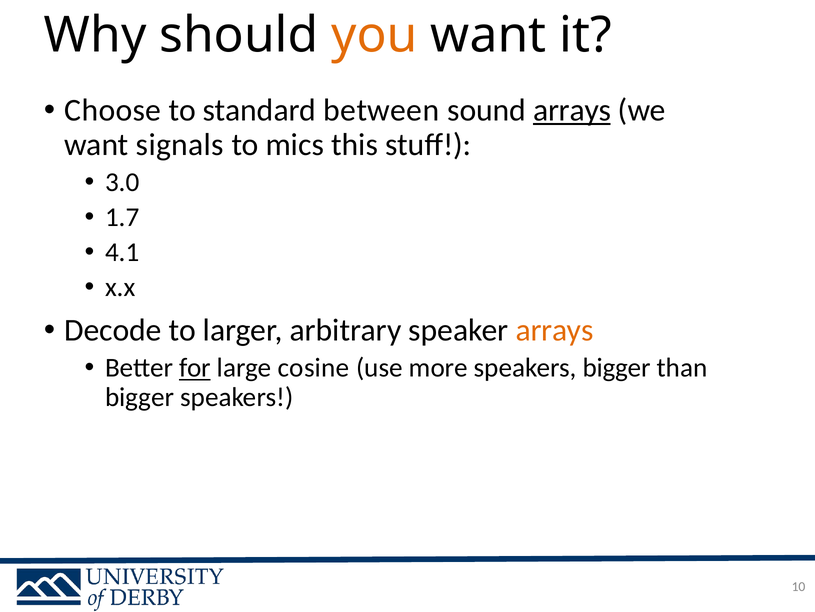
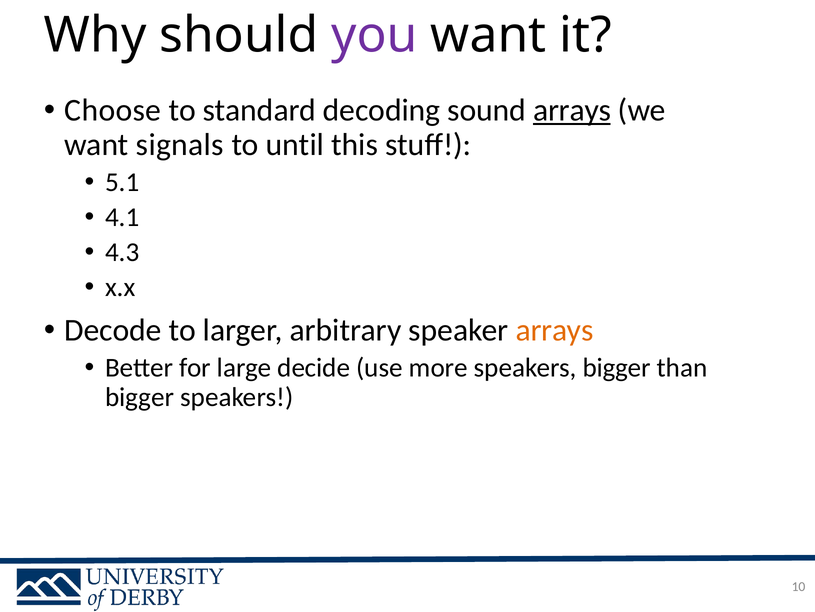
you colour: orange -> purple
between: between -> decoding
mics: mics -> until
3.0: 3.0 -> 5.1
1.7: 1.7 -> 4.1
4.1: 4.1 -> 4.3
for underline: present -> none
cosine: cosine -> decide
